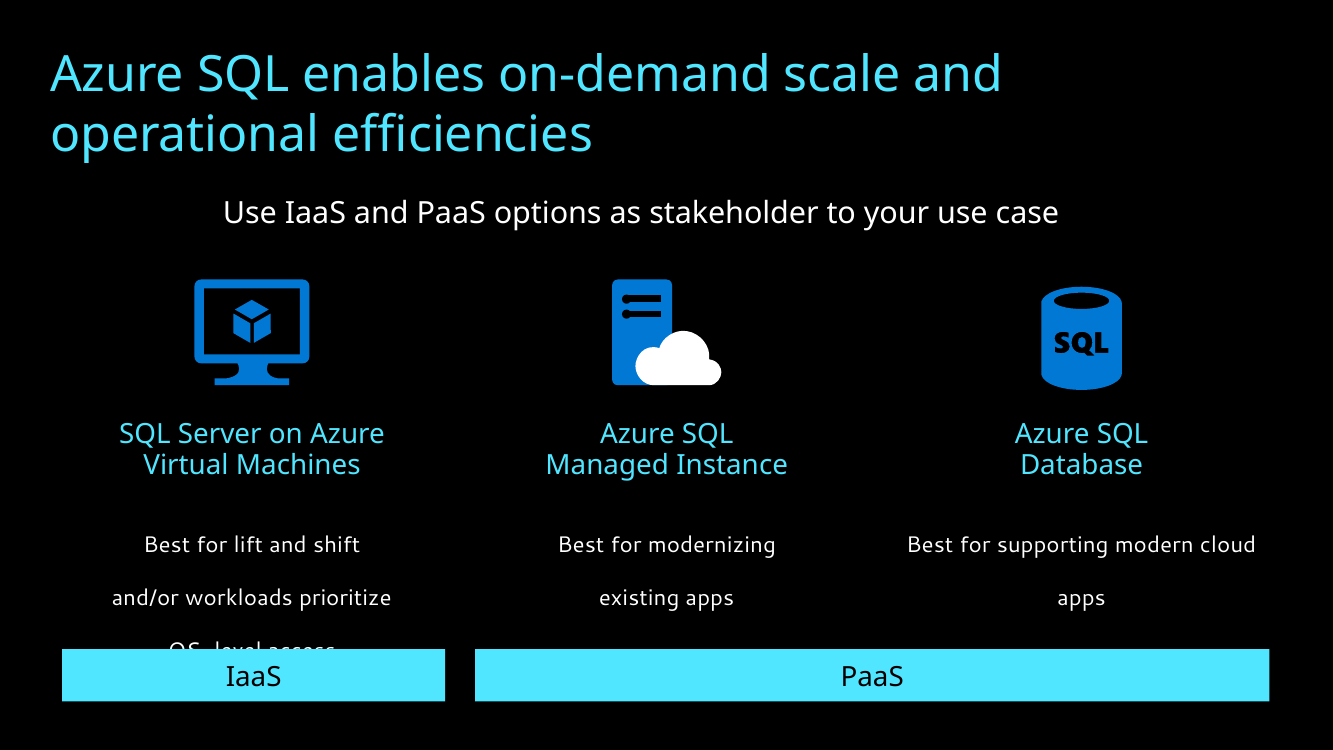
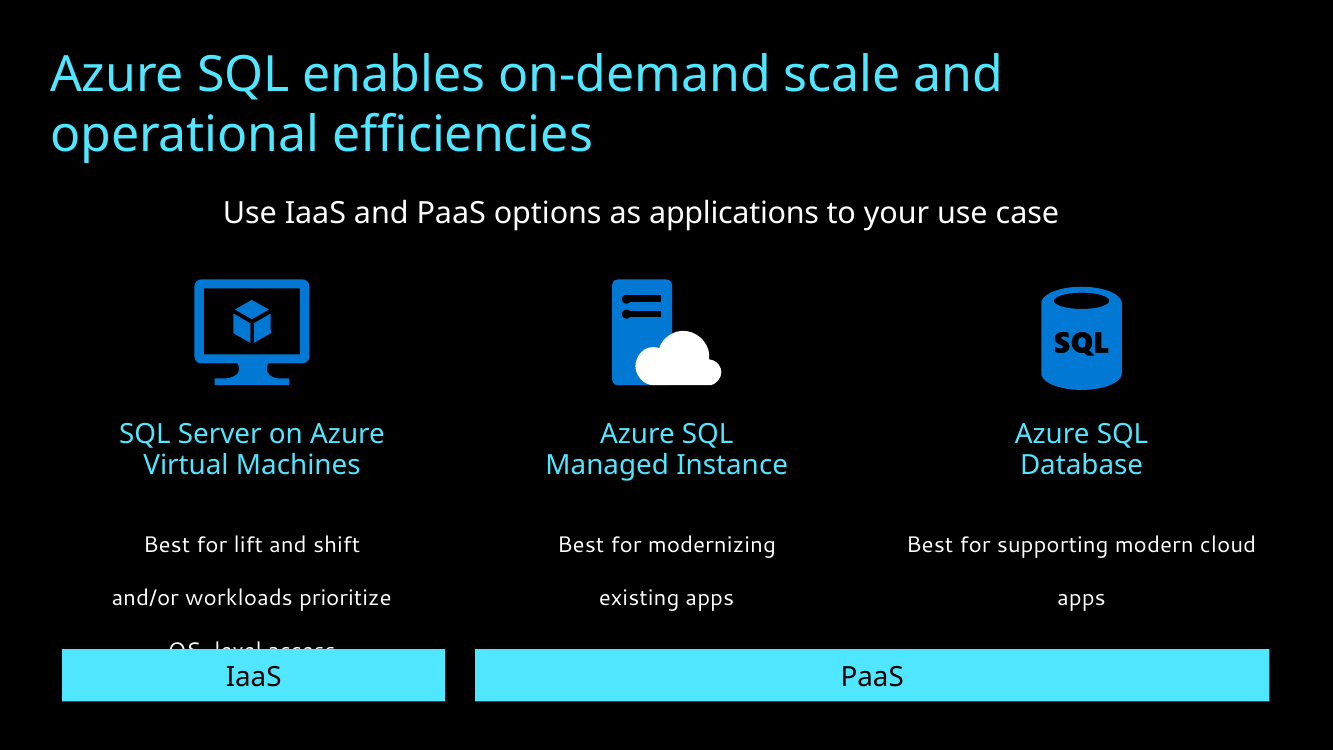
stakeholder: stakeholder -> applications
